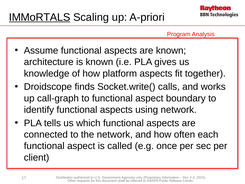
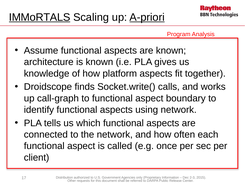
A-priori underline: none -> present
